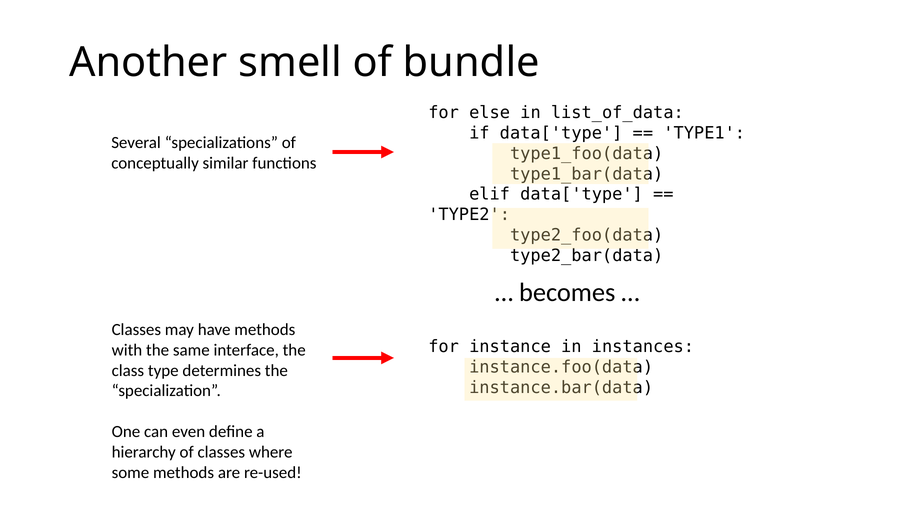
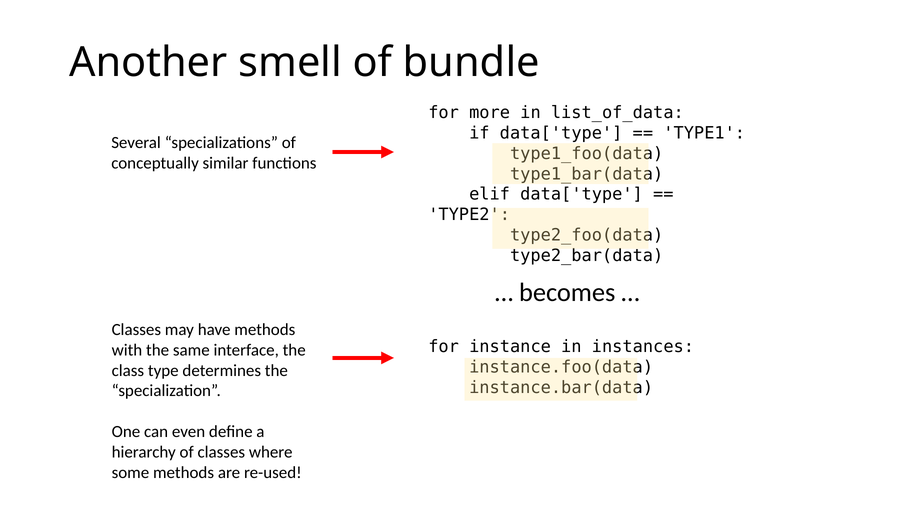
else: else -> more
